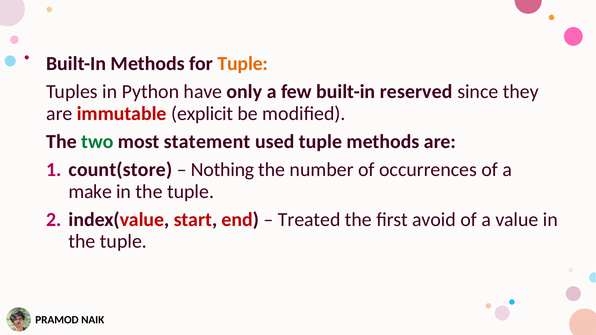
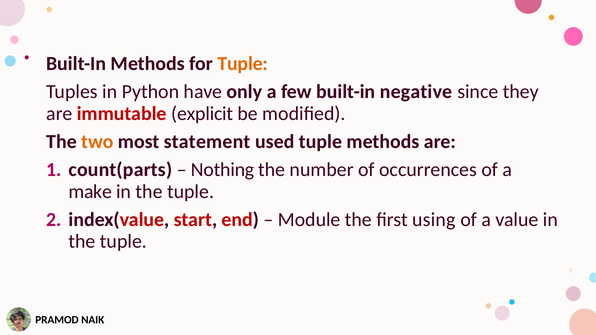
reserved: reserved -> negative
two colour: green -> orange
count(store: count(store -> count(parts
Treated: Treated -> Module
avoid: avoid -> using
